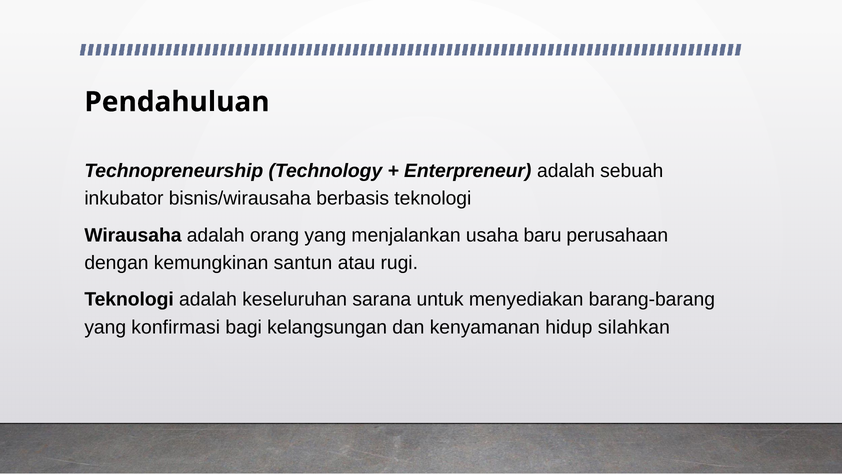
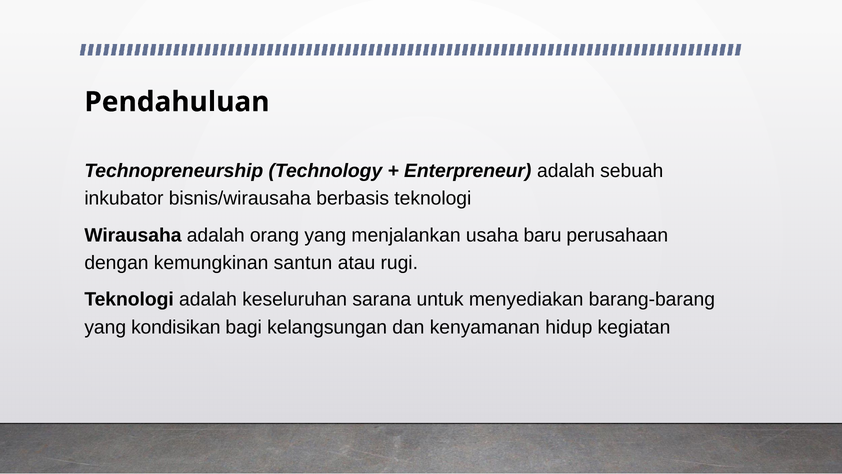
konfirmasi: konfirmasi -> kondisikan
silahkan: silahkan -> kegiatan
